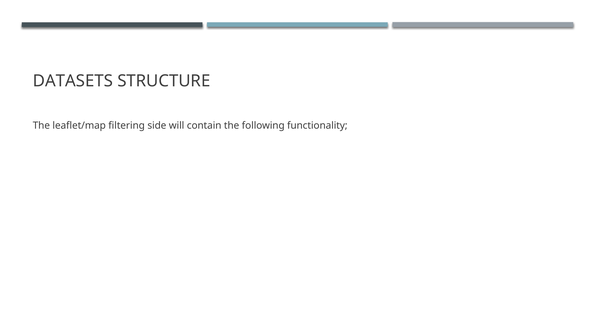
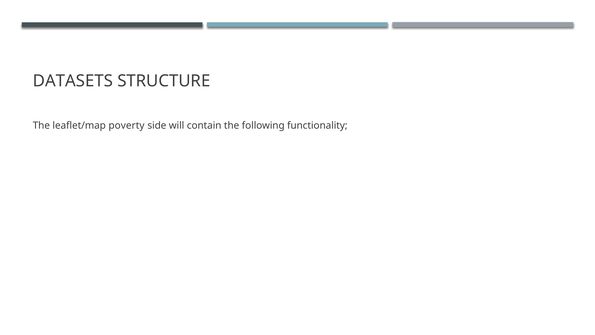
filtering: filtering -> poverty
